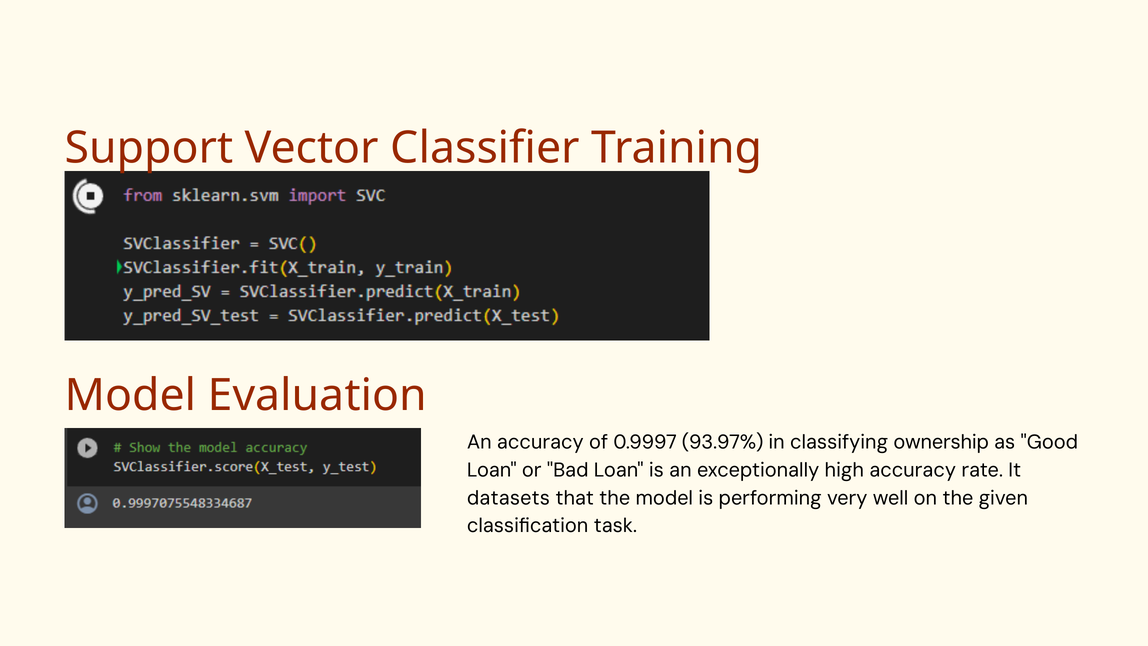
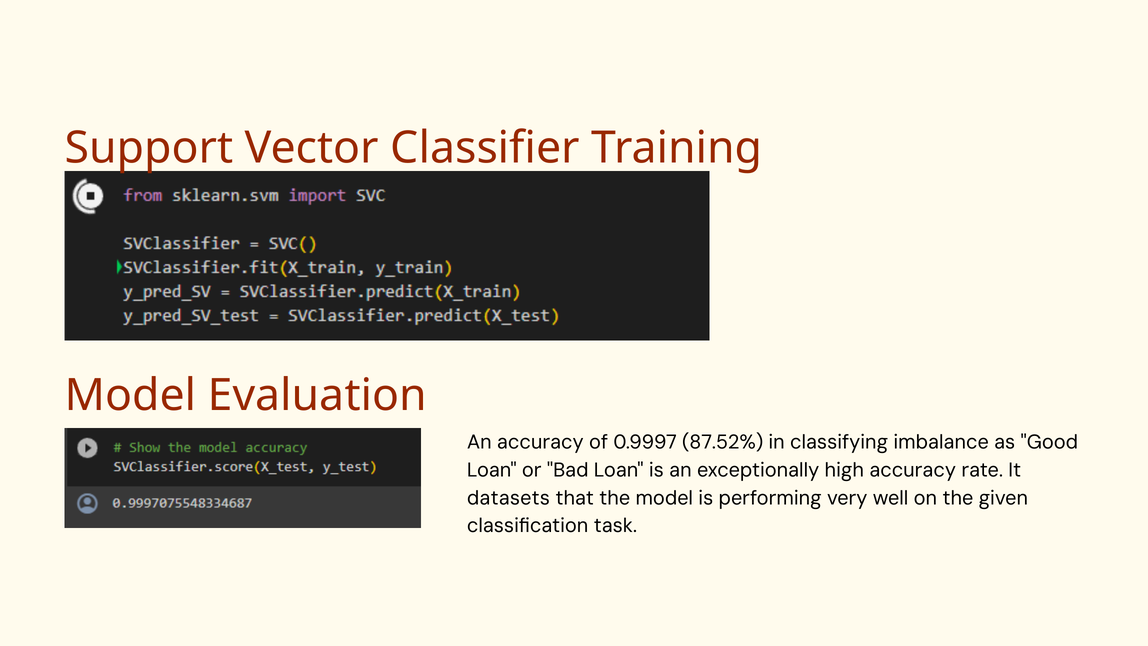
93.97%: 93.97% -> 87.52%
ownership: ownership -> imbalance
